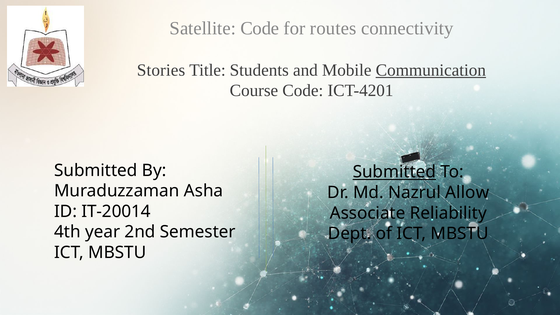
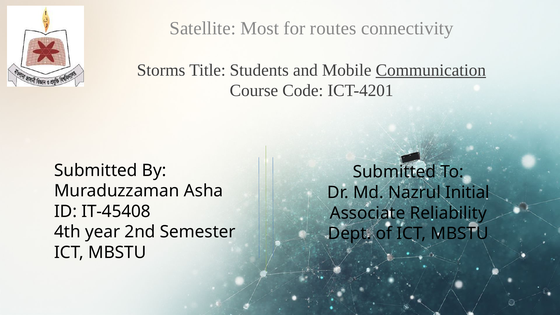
Satellite Code: Code -> Most
Stories: Stories -> Storms
Submitted at (394, 172) underline: present -> none
Allow: Allow -> Initial
IT-20014: IT-20014 -> IT-45408
